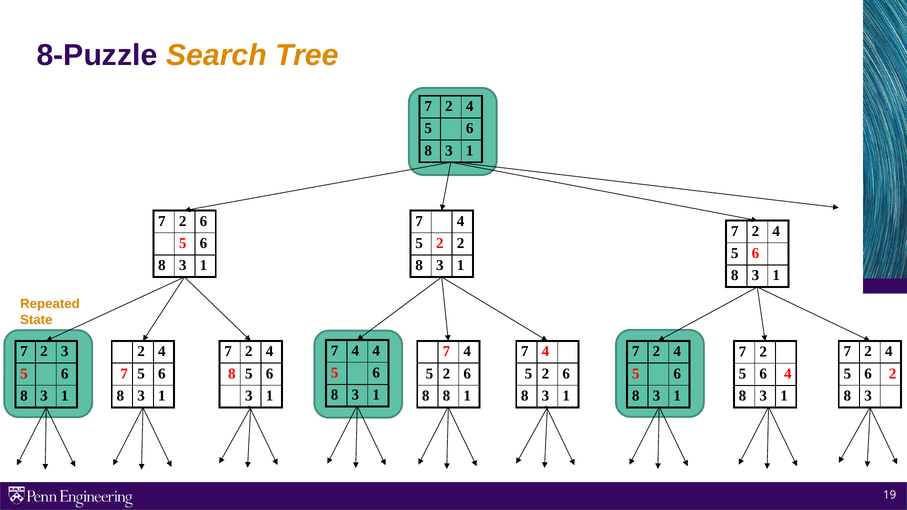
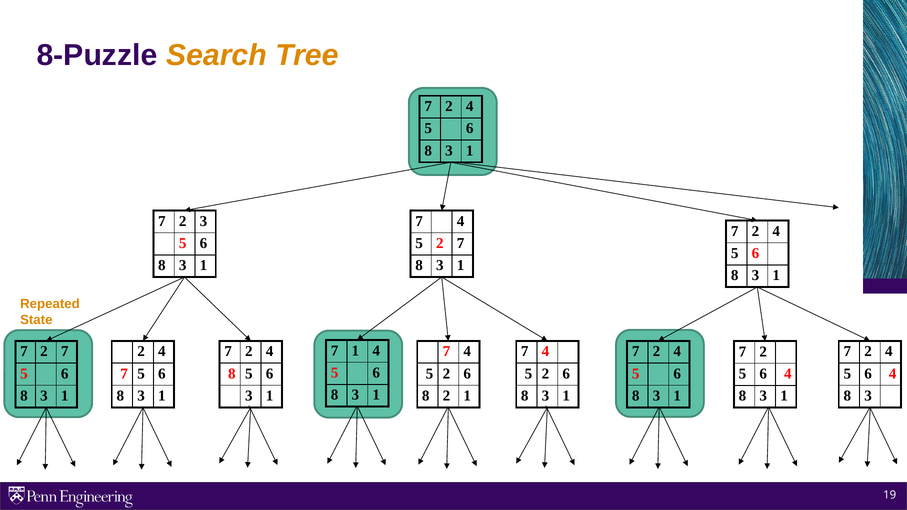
7 2 6: 6 -> 3
5 2 2: 2 -> 7
4 at (355, 351): 4 -> 1
7 2 3: 3 -> 7
2 at (893, 374): 2 -> 4
8 8: 8 -> 2
